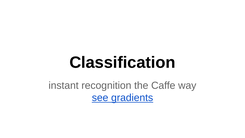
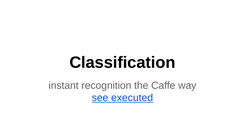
gradients: gradients -> executed
